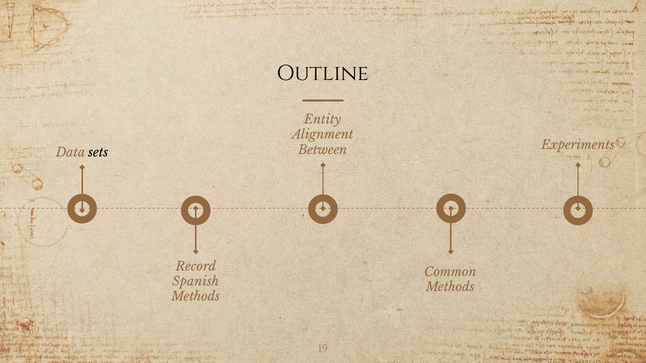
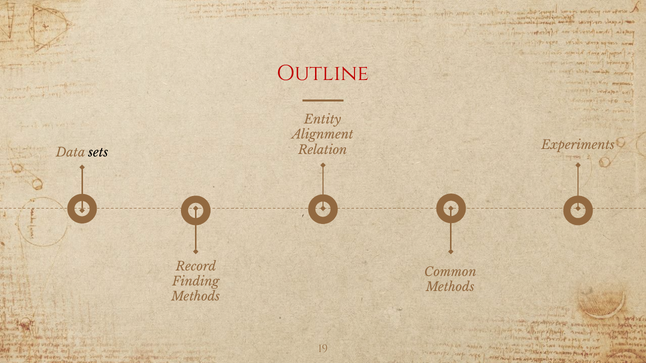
Outline colour: black -> red
Between: Between -> Relation
Spanish: Spanish -> Finding
